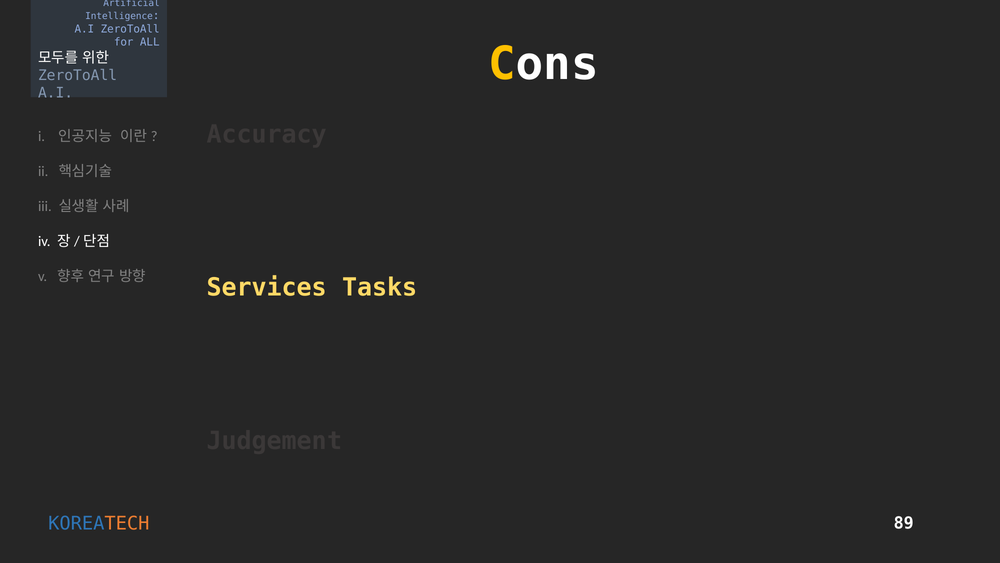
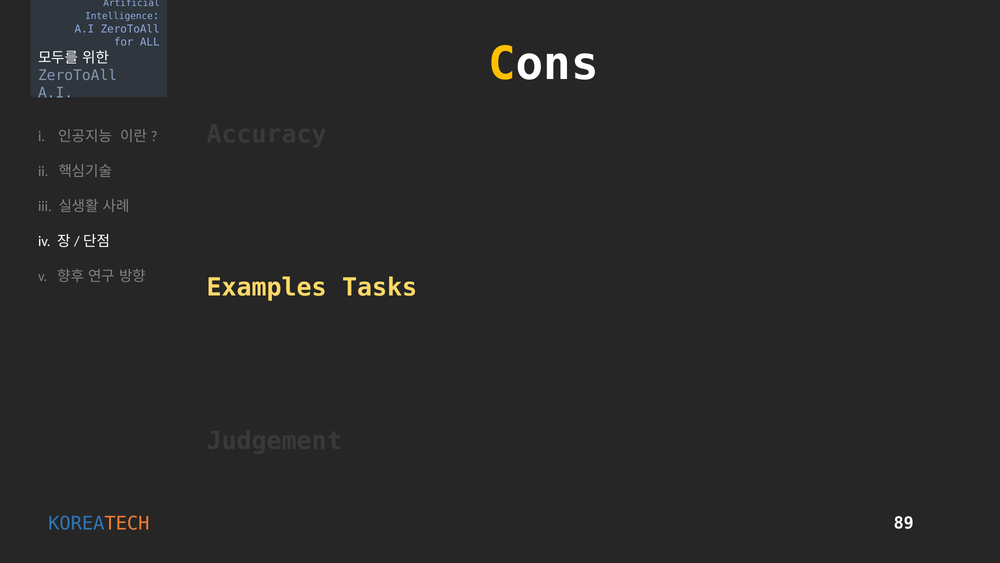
Services: Services -> Examples
